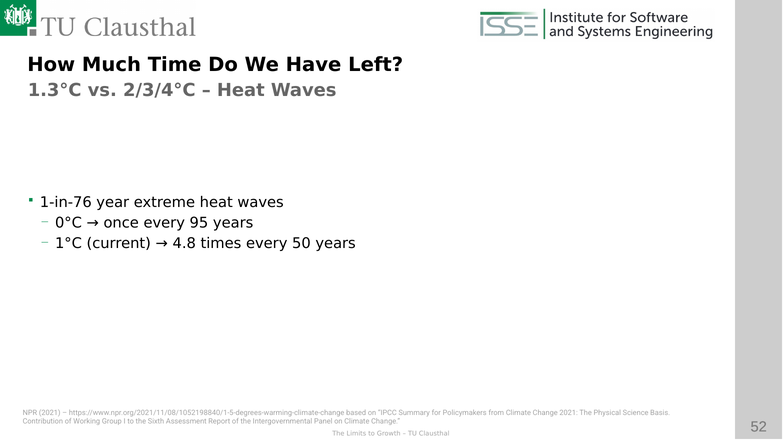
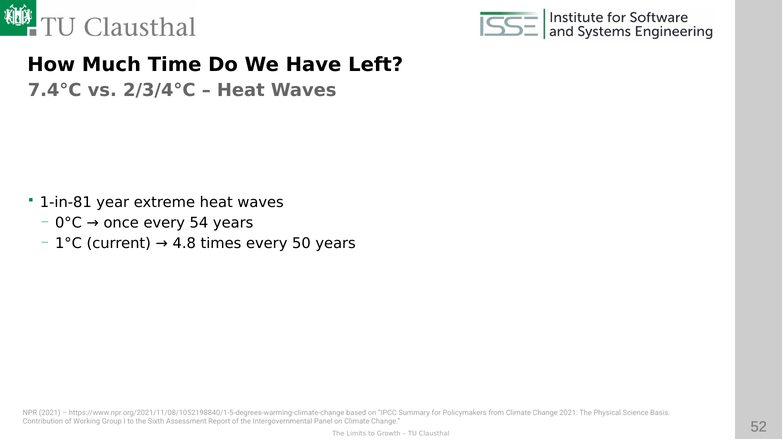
1.3°C: 1.3°C -> 7.4°C
1-in-76: 1-in-76 -> 1-in-81
95: 95 -> 54
